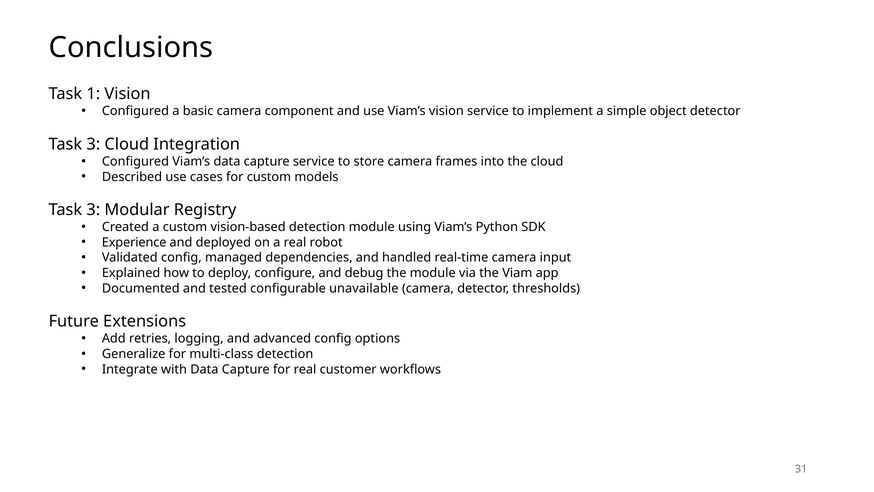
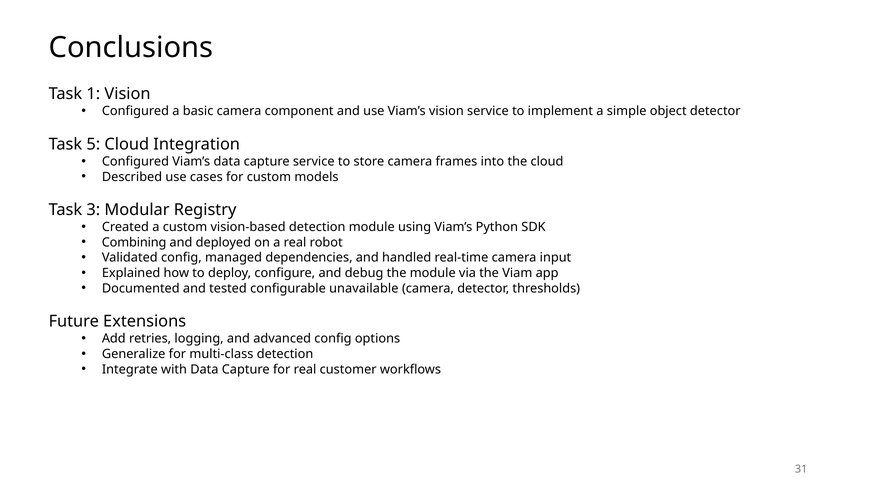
3 at (93, 144): 3 -> 5
Experience: Experience -> Combining
